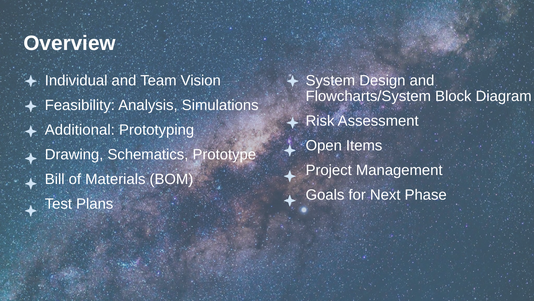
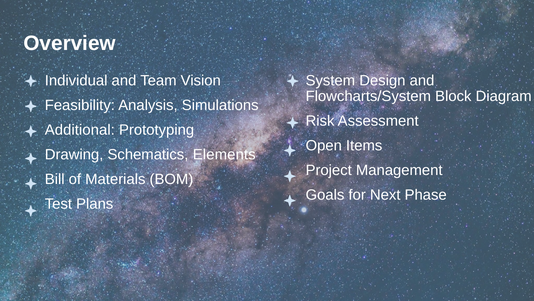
Prototype: Prototype -> Elements
